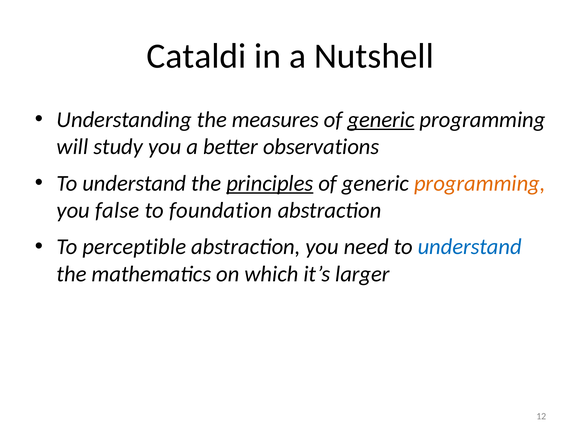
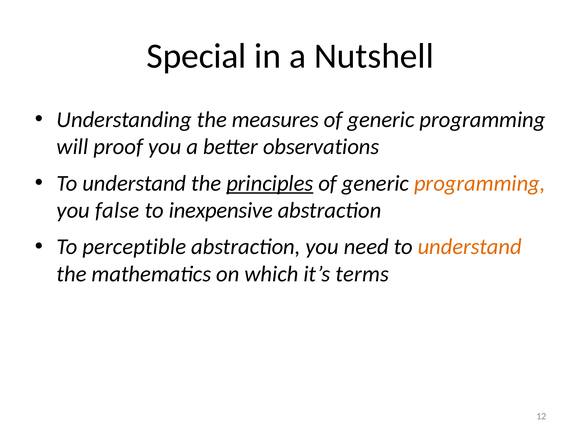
Cataldi: Cataldi -> Special
generic at (381, 120) underline: present -> none
study: study -> proof
foundation: foundation -> inexpensive
understand at (470, 247) colour: blue -> orange
larger: larger -> terms
